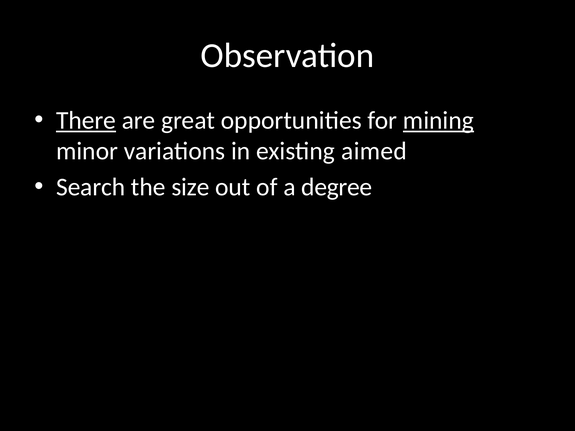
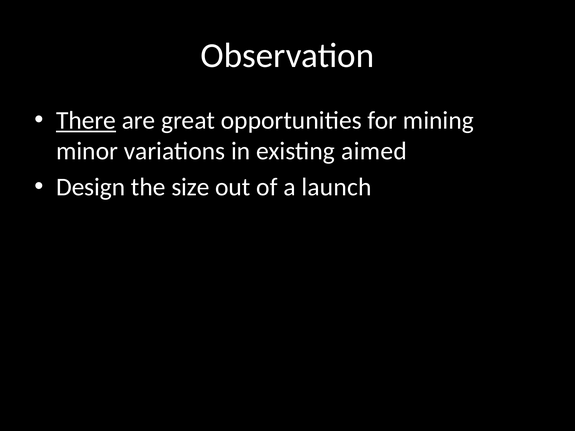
mining underline: present -> none
Search: Search -> Design
degree: degree -> launch
